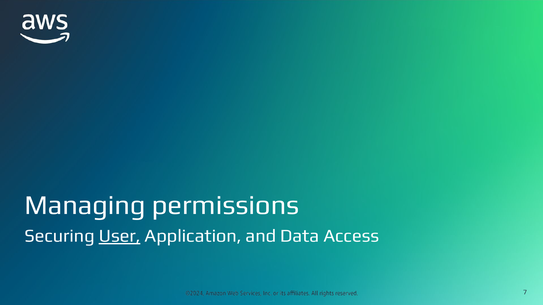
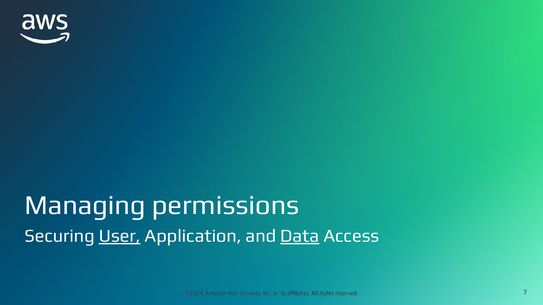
Data underline: none -> present
